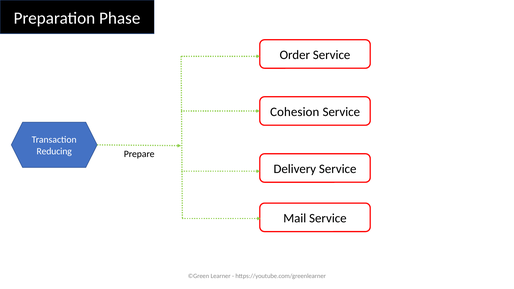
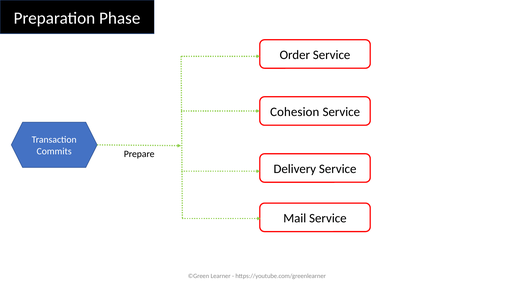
Reducing: Reducing -> Commits
